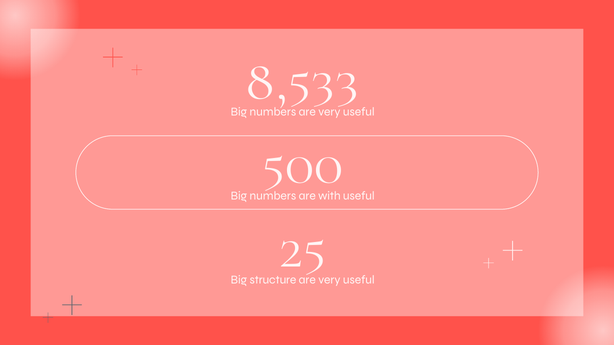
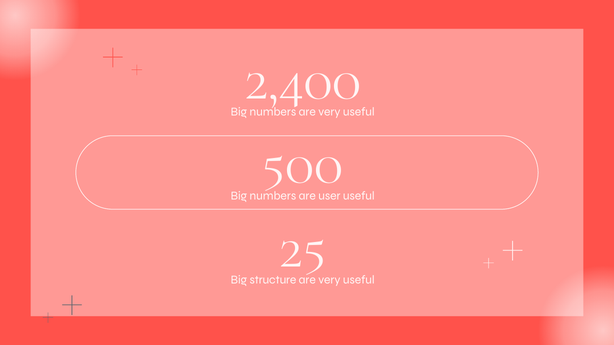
8,533: 8,533 -> 2,400
with: with -> user
